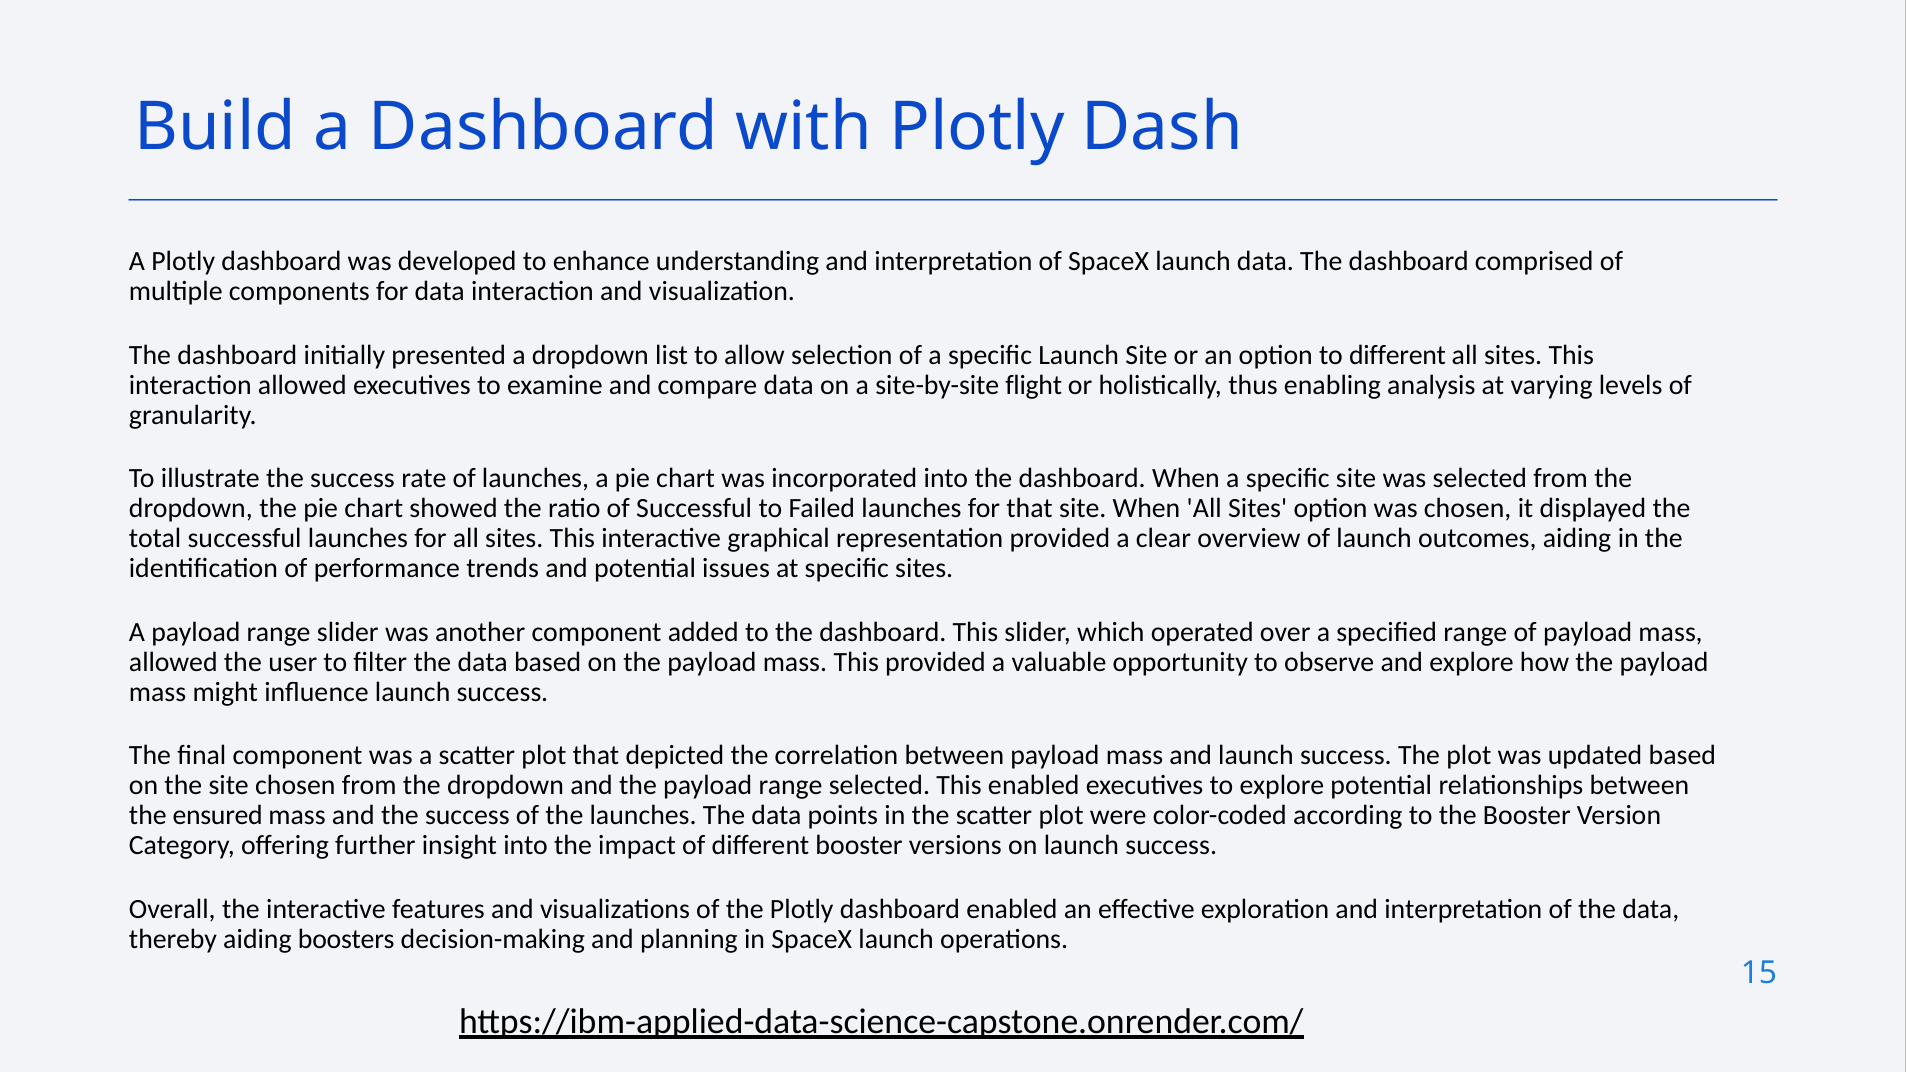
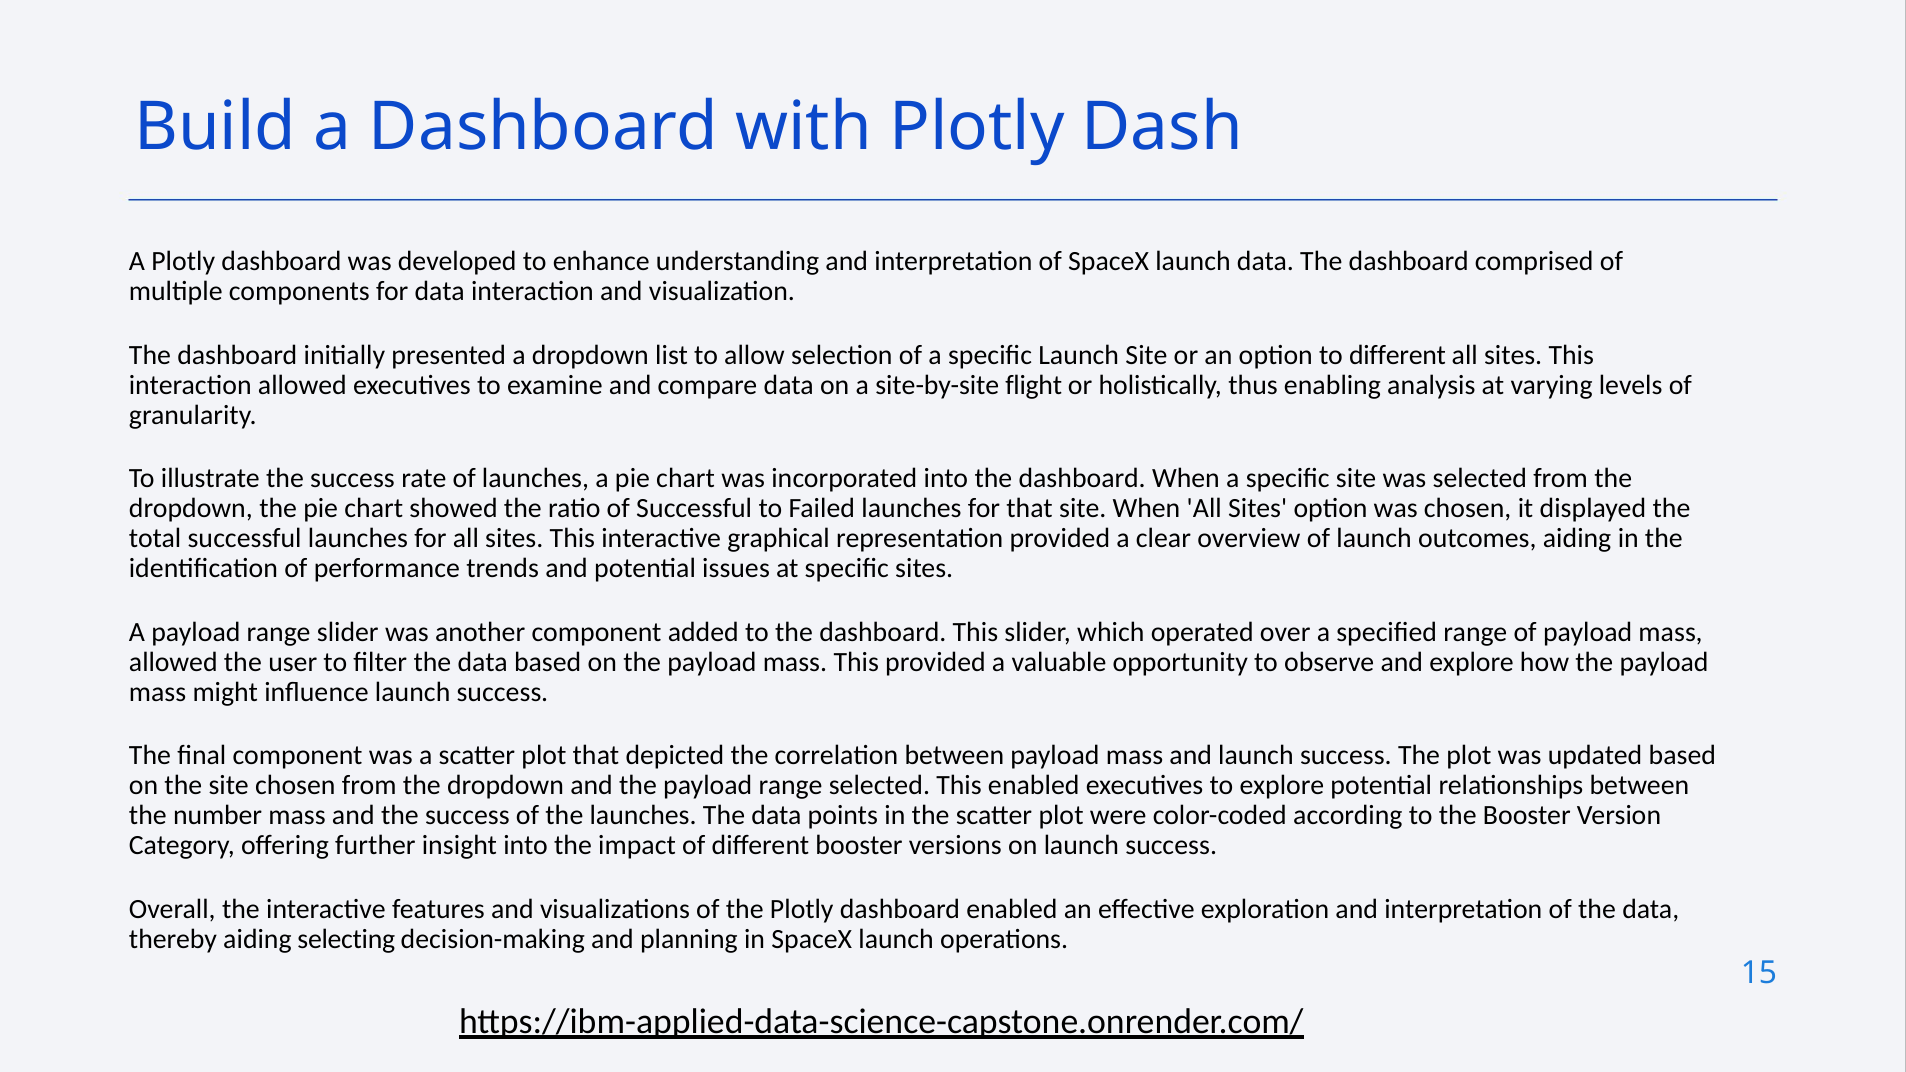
ensured: ensured -> number
boosters: boosters -> selecting
